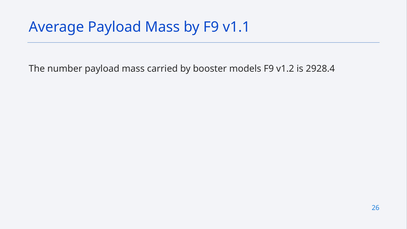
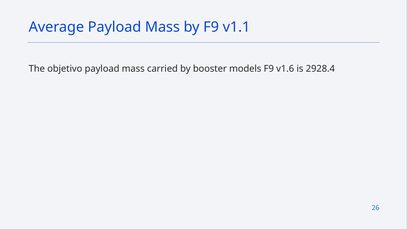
number: number -> objetivo
v1.2: v1.2 -> v1.6
